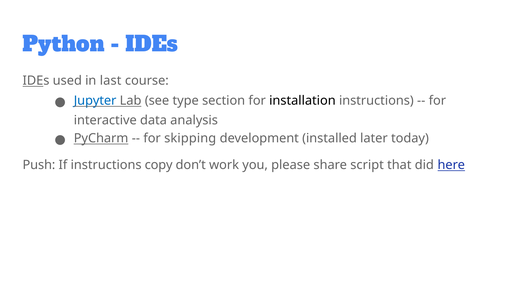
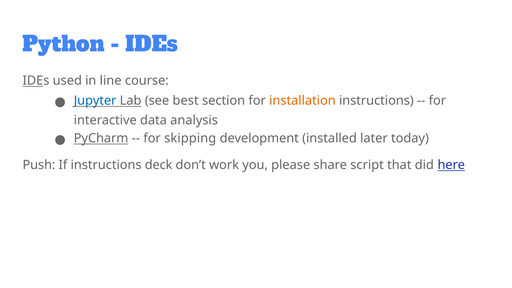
last: last -> line
type: type -> best
installation colour: black -> orange
copy: copy -> deck
